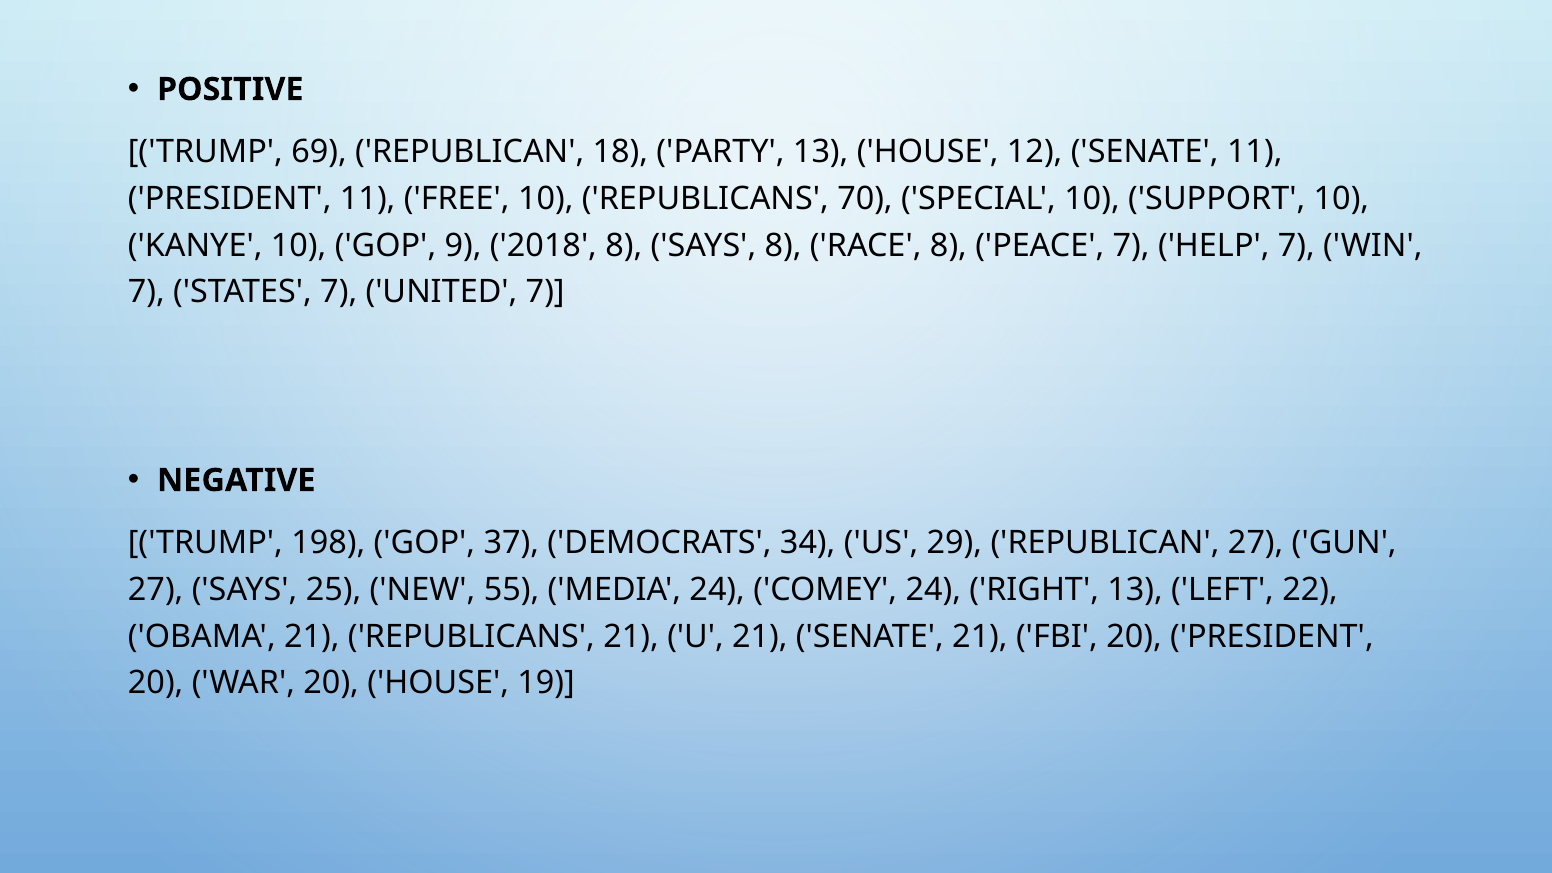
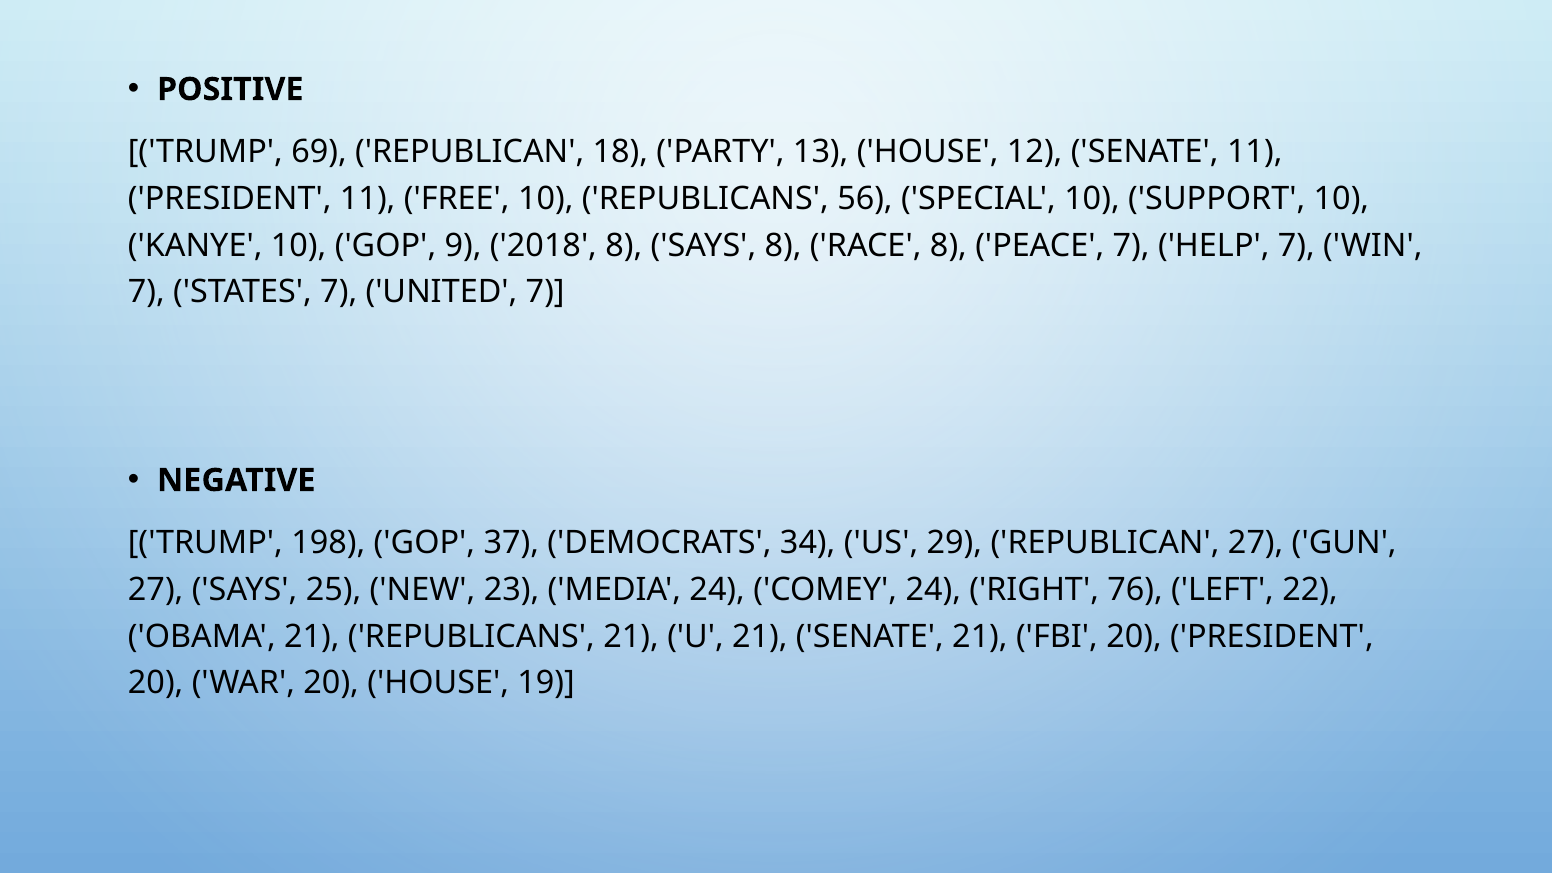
70: 70 -> 56
55: 55 -> 23
RIGHT 13: 13 -> 76
